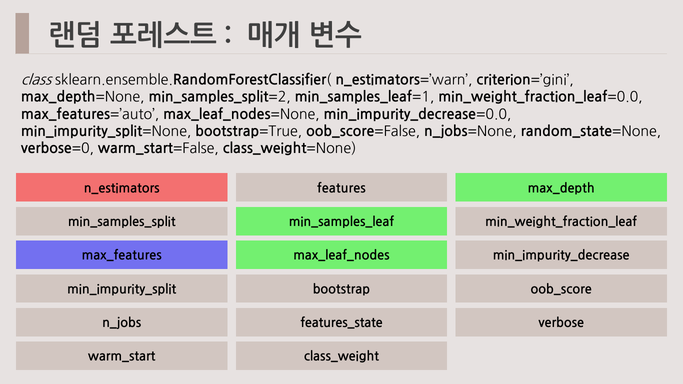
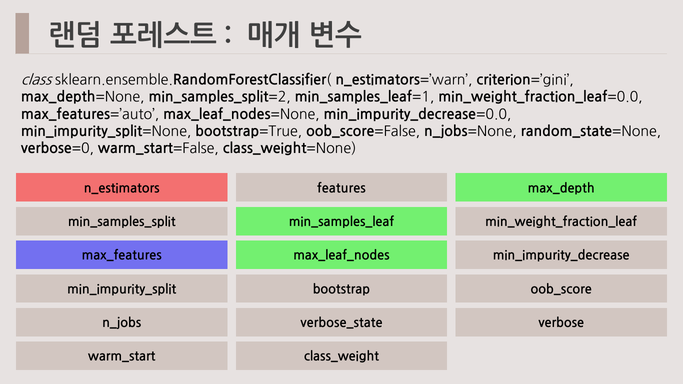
features_state: features_state -> verbose_state
